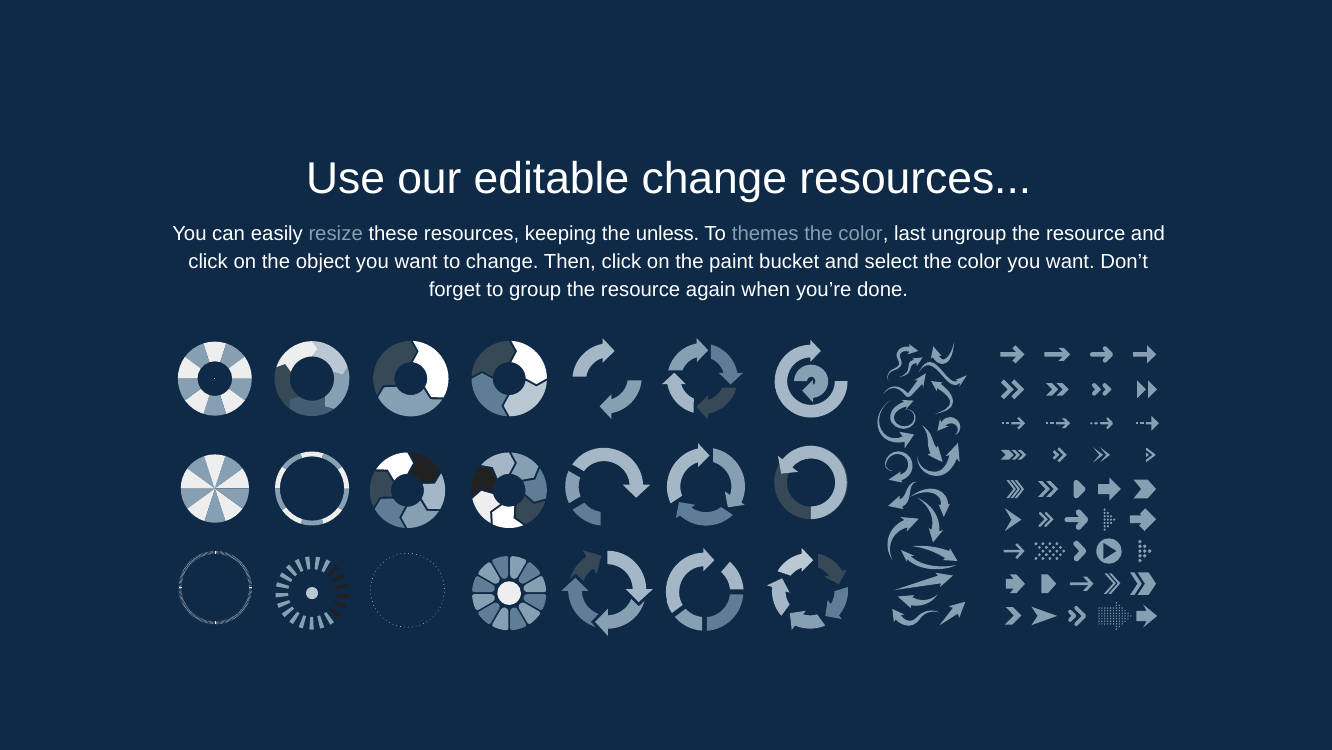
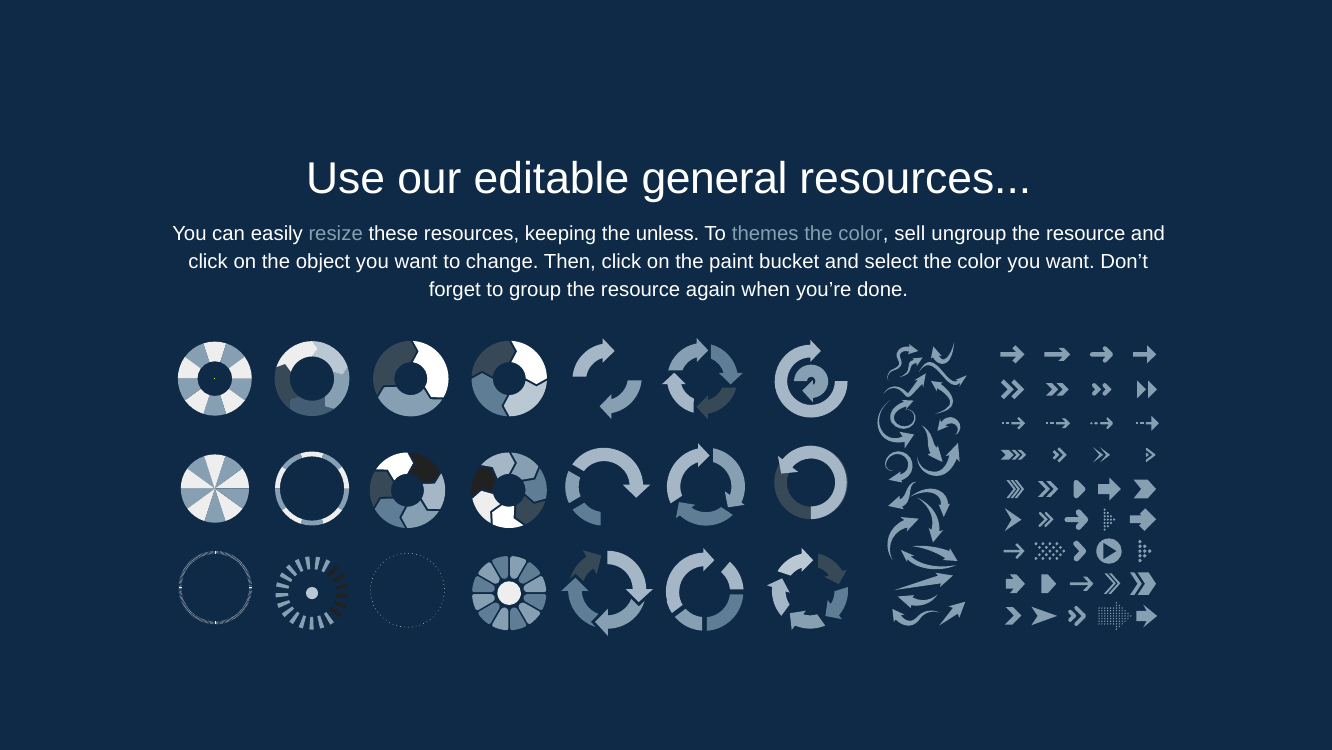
editable change: change -> general
last: last -> sell
